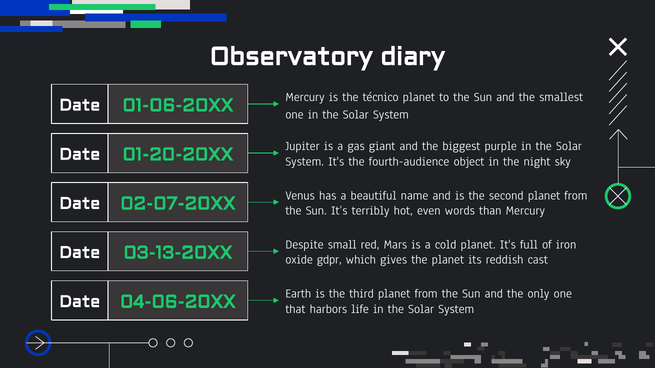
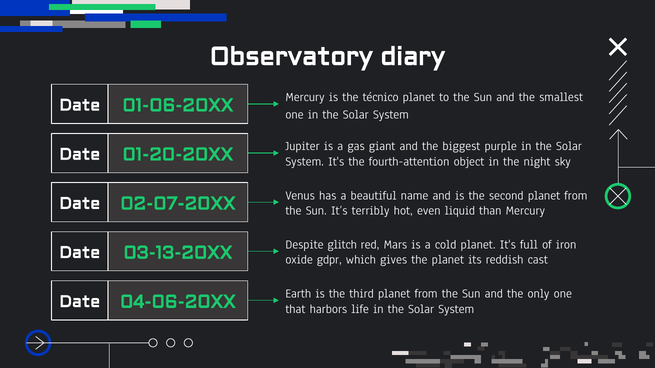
fourth-audience: fourth-audience -> fourth-attention
words: words -> liquid
small: small -> glitch
